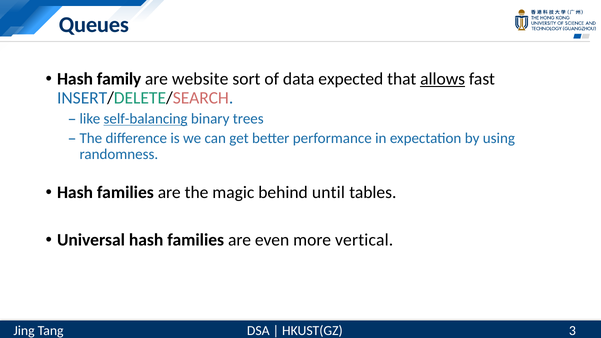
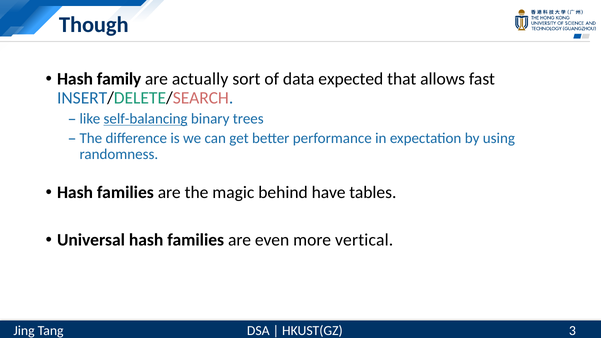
Queues: Queues -> Though
website: website -> actually
allows underline: present -> none
until: until -> have
